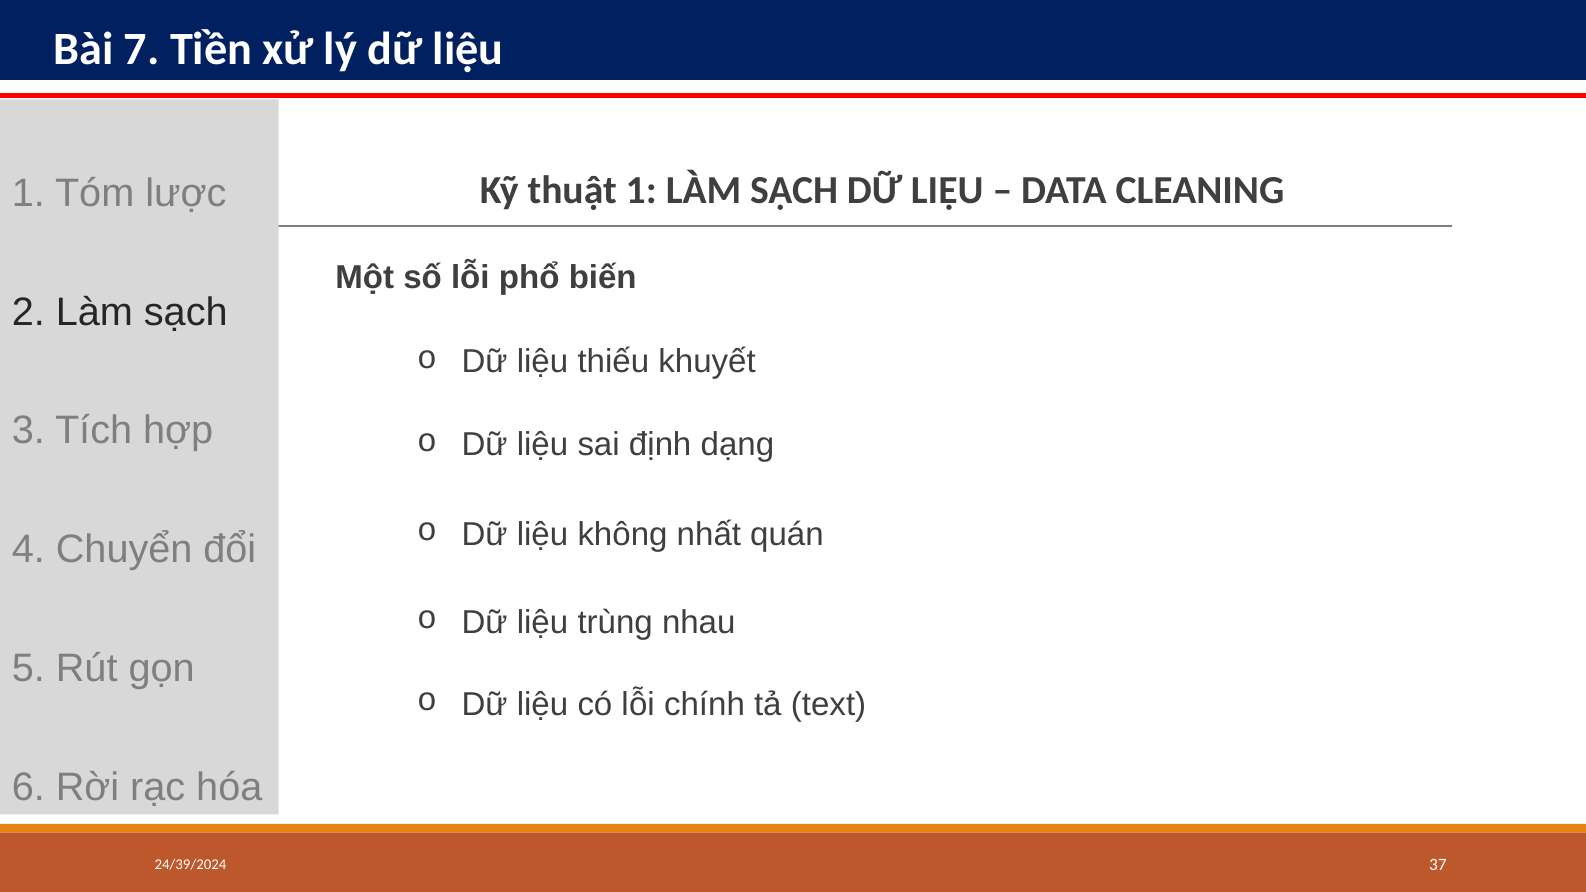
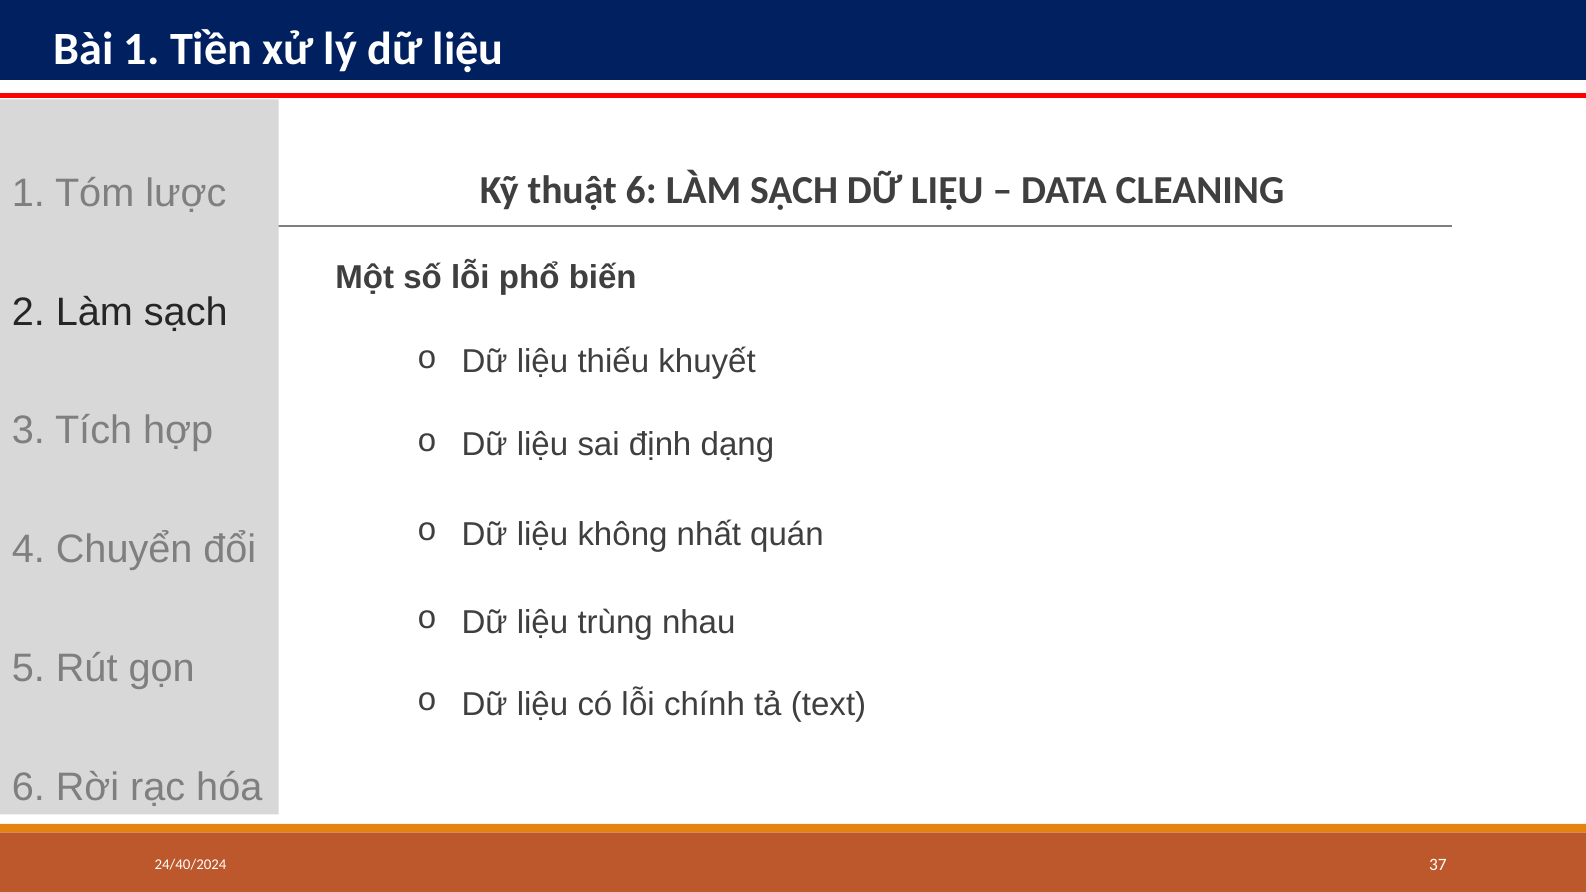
Bài 7: 7 -> 1
thuật 1: 1 -> 6
24/39/2024: 24/39/2024 -> 24/40/2024
